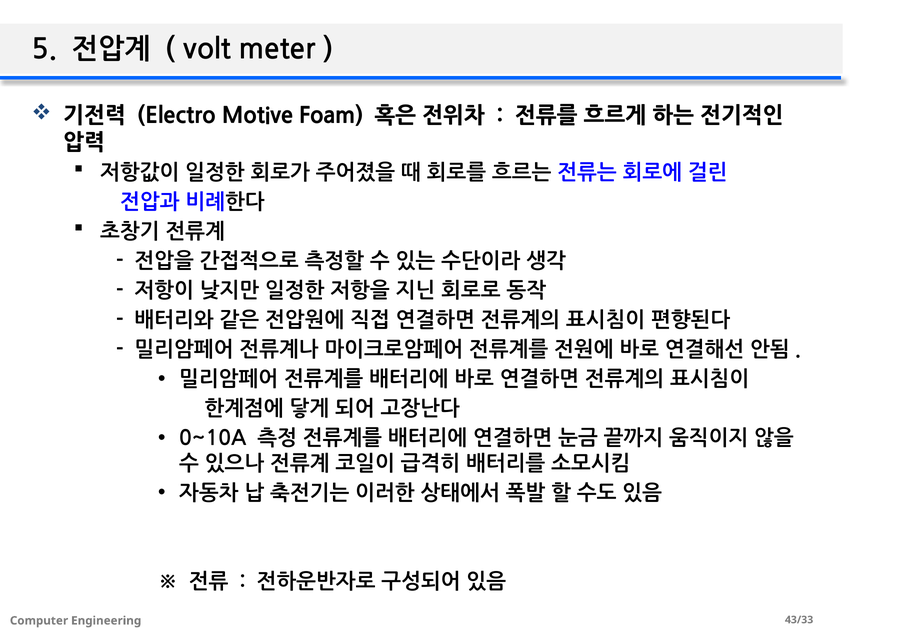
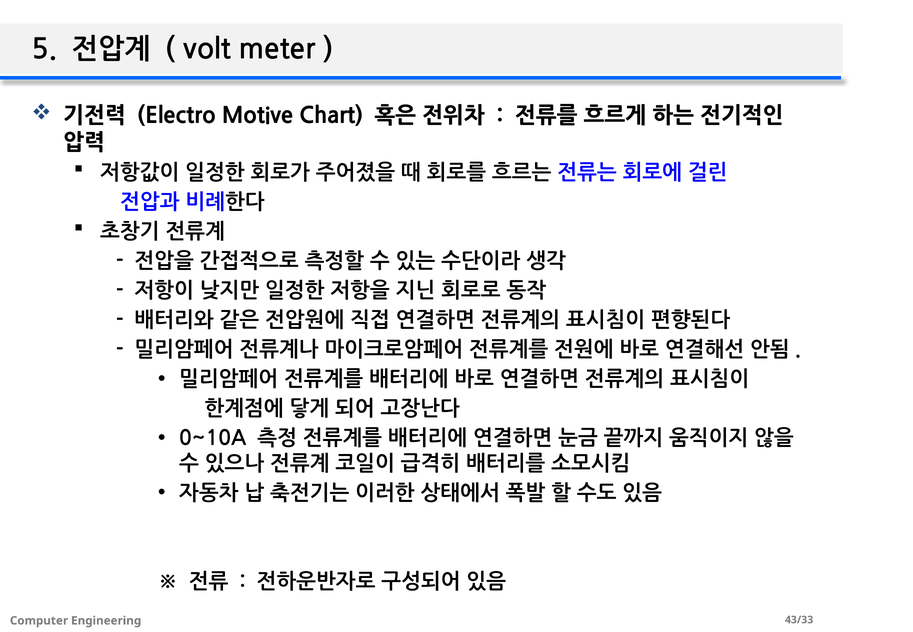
Foam: Foam -> Chart
